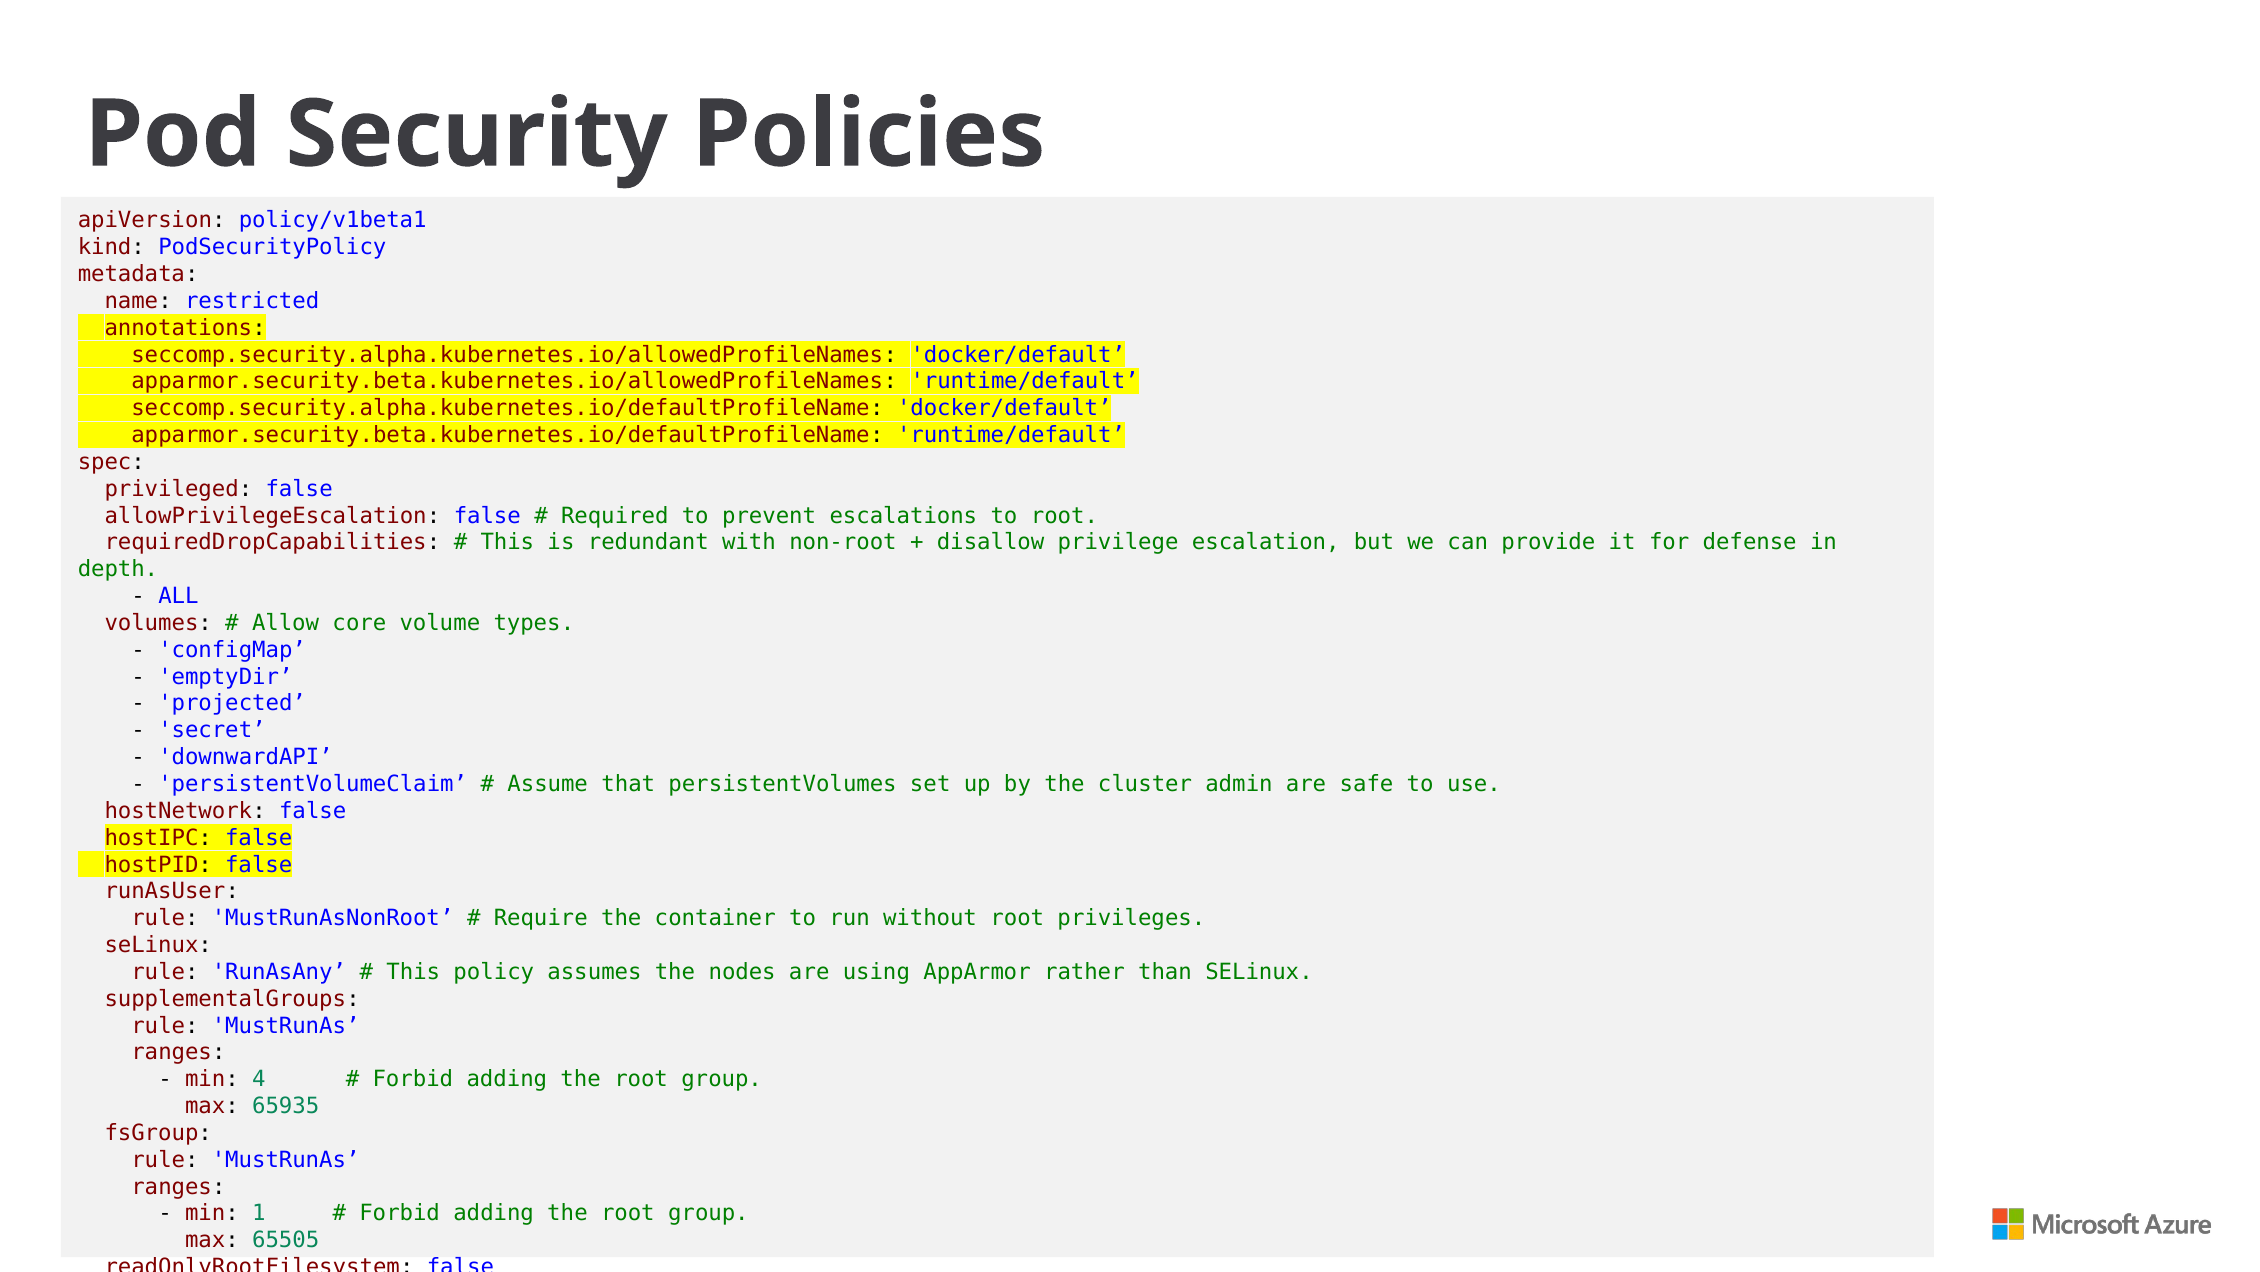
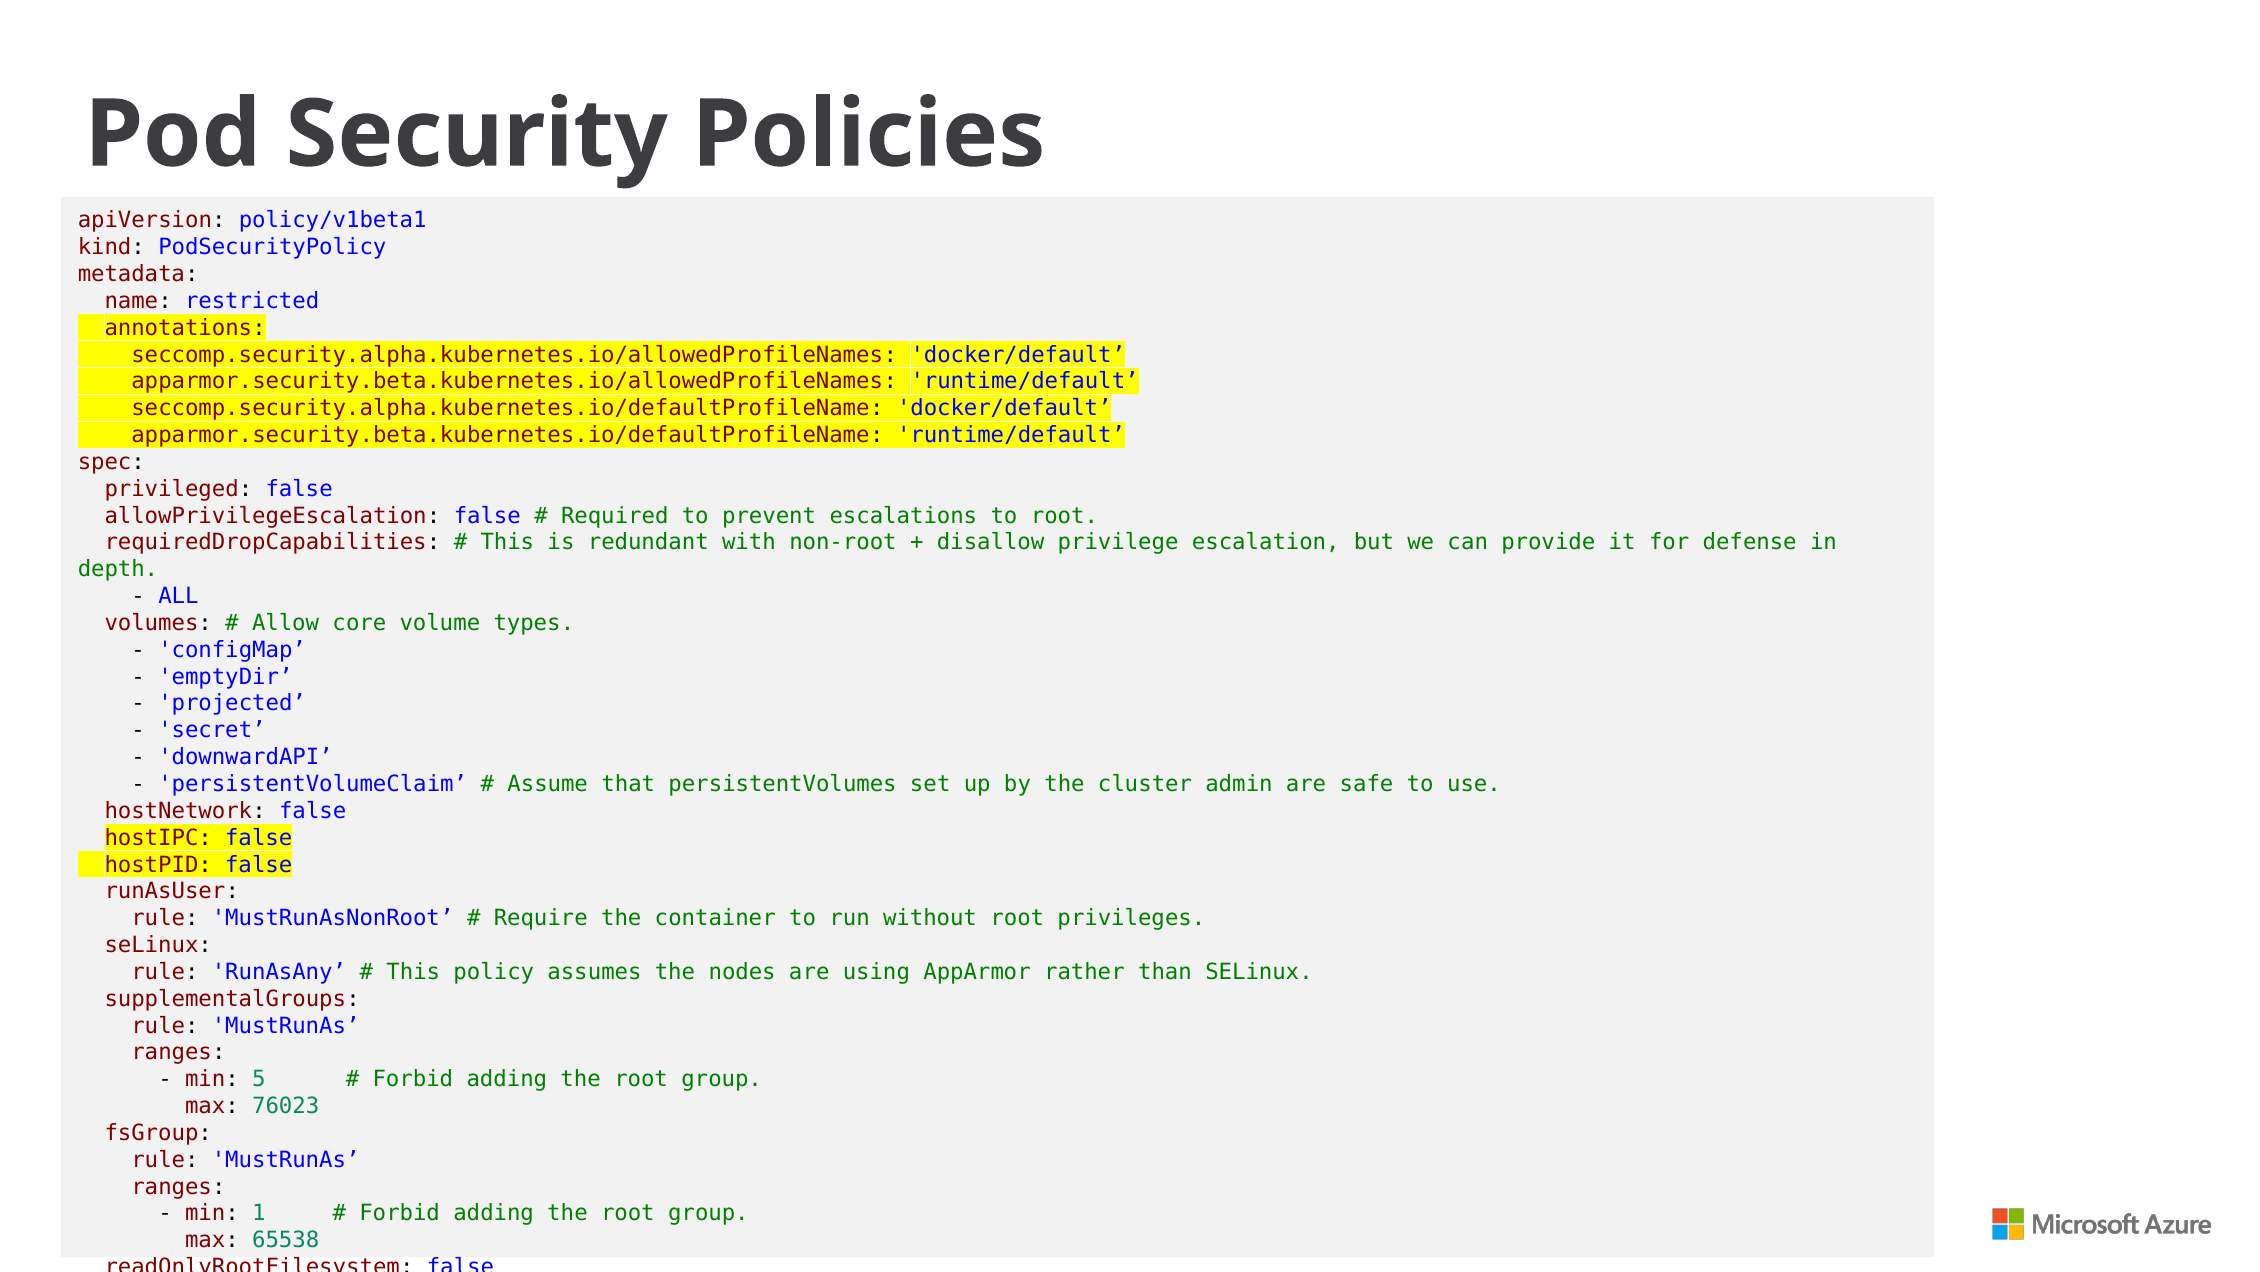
4: 4 -> 5
65935: 65935 -> 76023
65505: 65505 -> 65538
